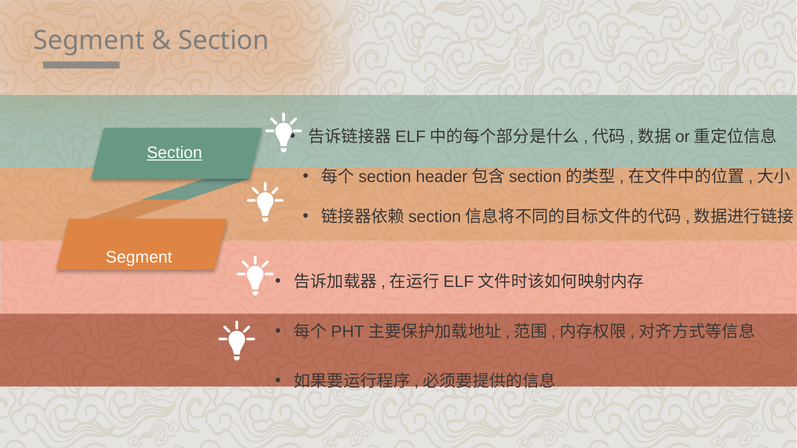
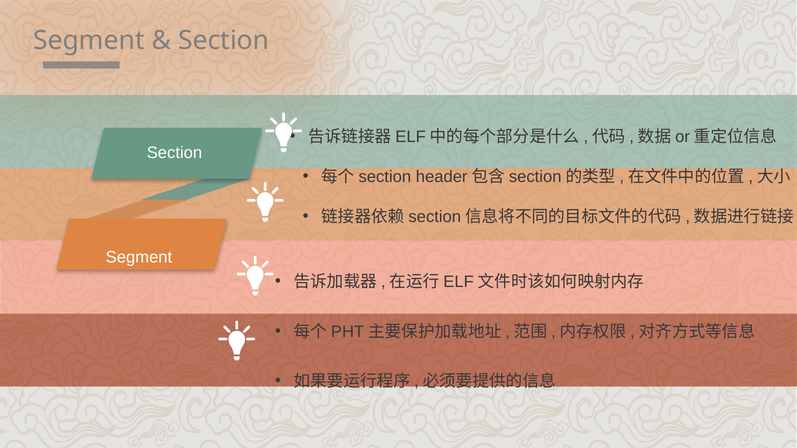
Section at (175, 153) underline: present -> none
